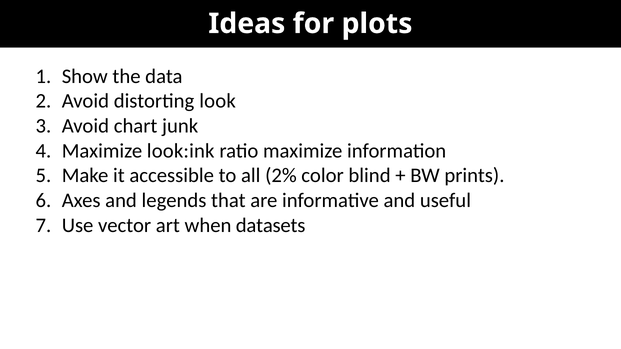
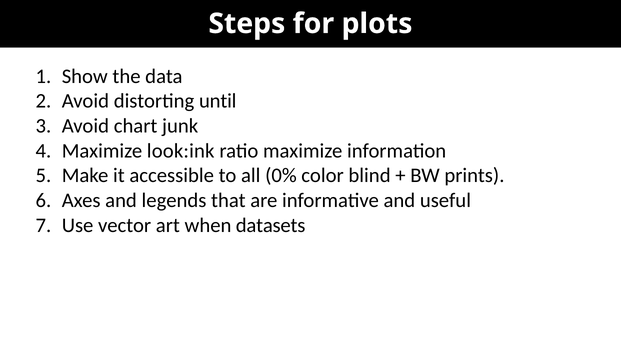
Ideas: Ideas -> Steps
look: look -> until
2%: 2% -> 0%
